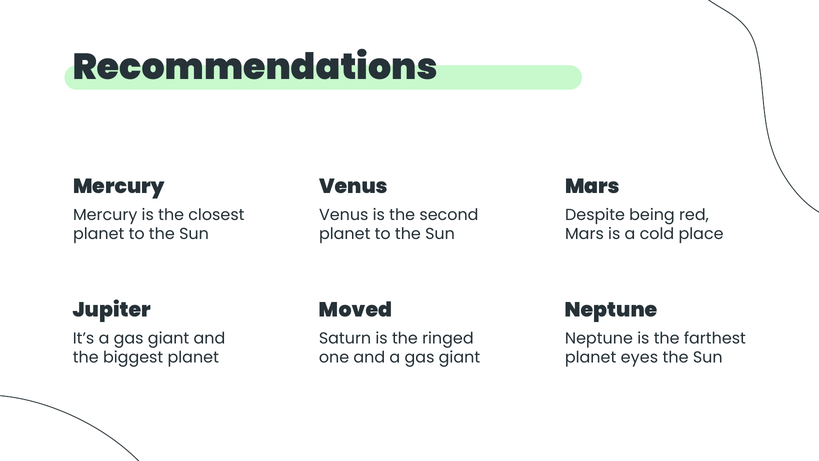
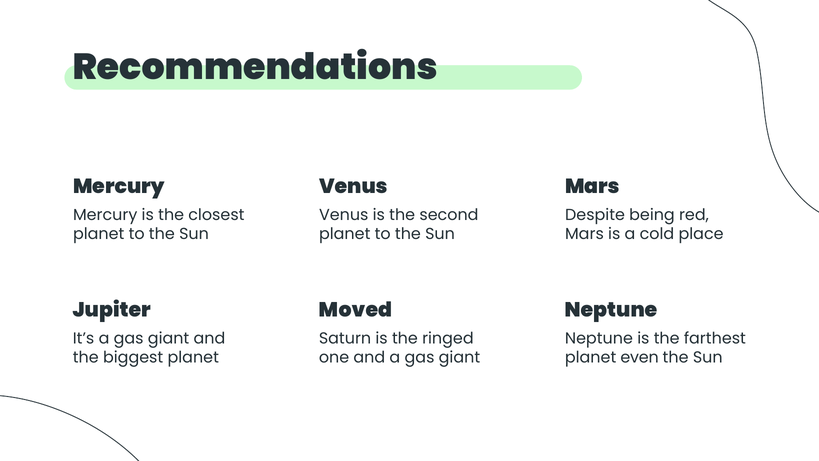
eyes: eyes -> even
